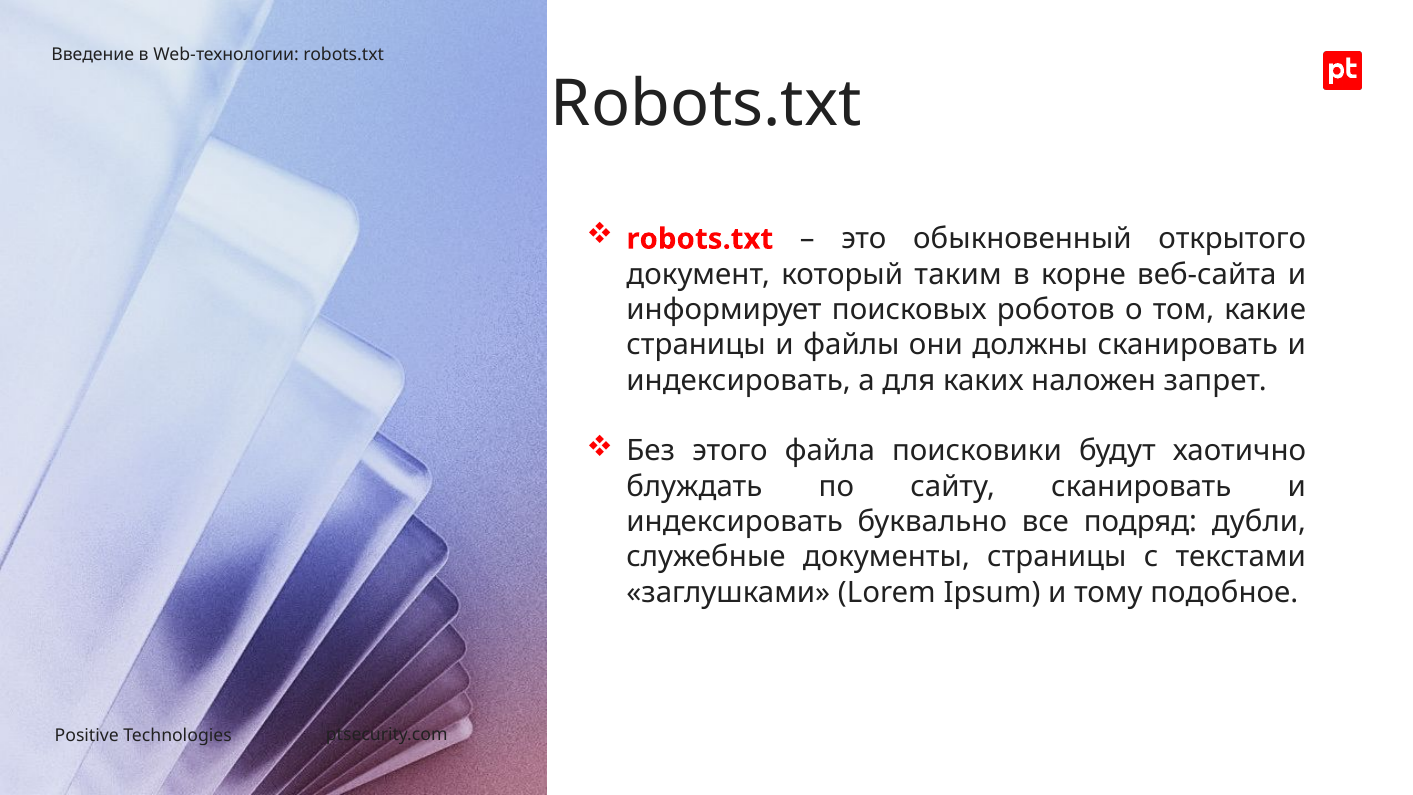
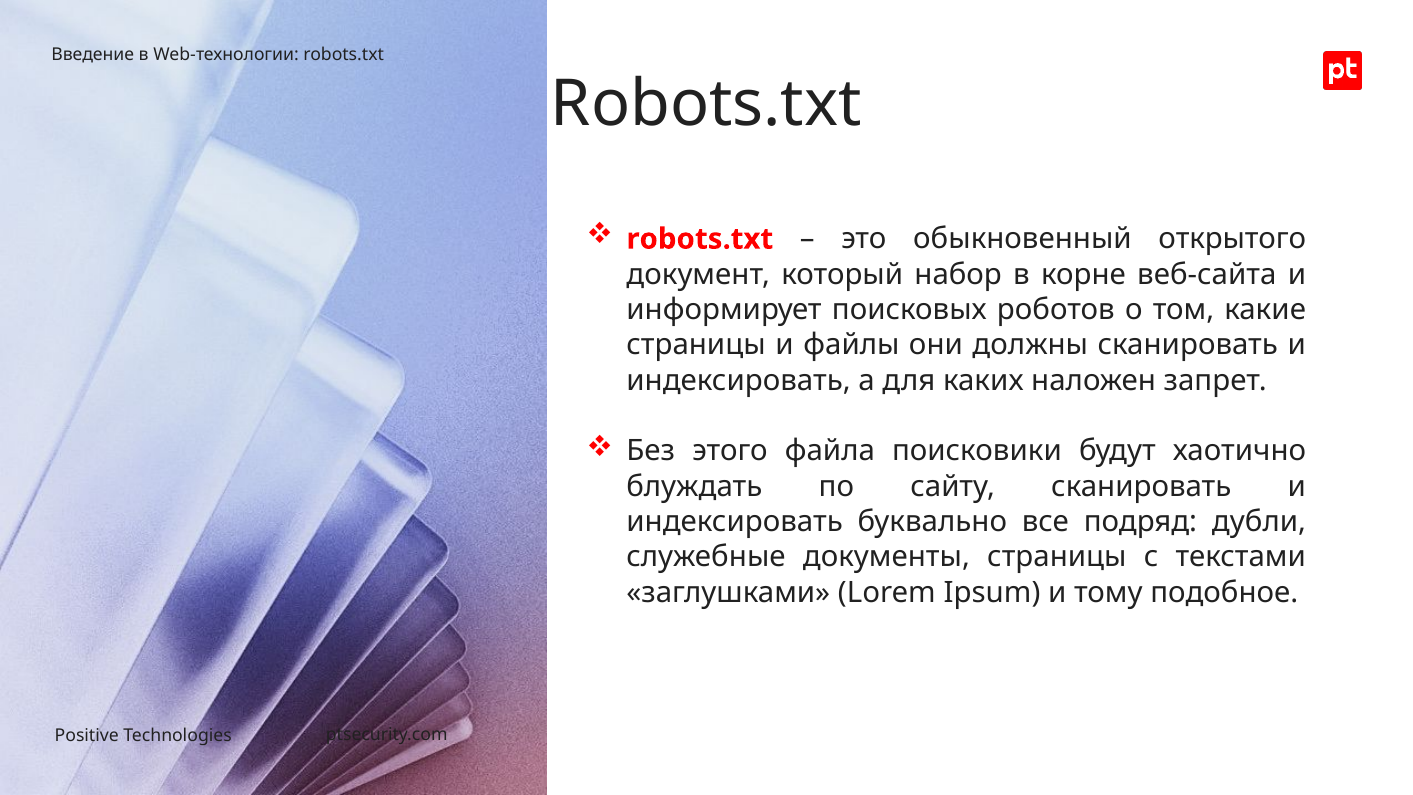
таким: таким -> набор
